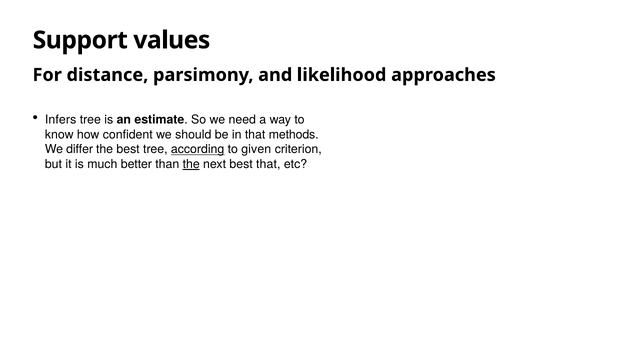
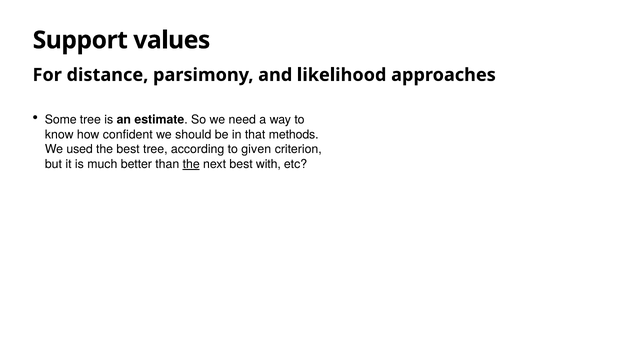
Infers: Infers -> Some
differ: differ -> used
according underline: present -> none
best that: that -> with
